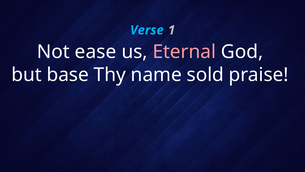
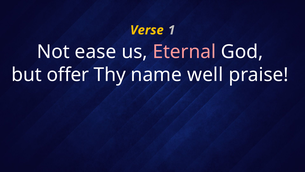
Verse colour: light blue -> yellow
base: base -> offer
sold: sold -> well
